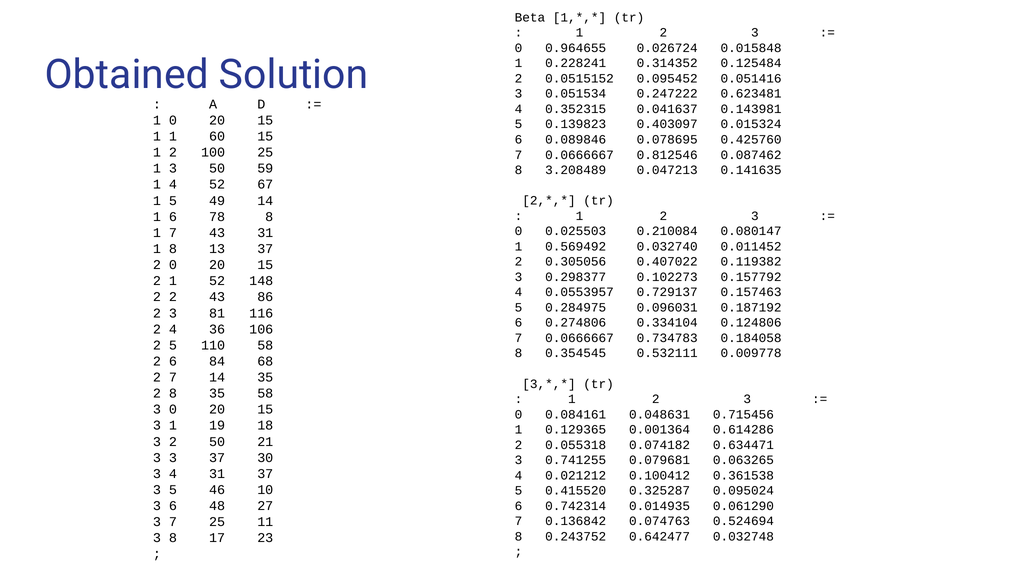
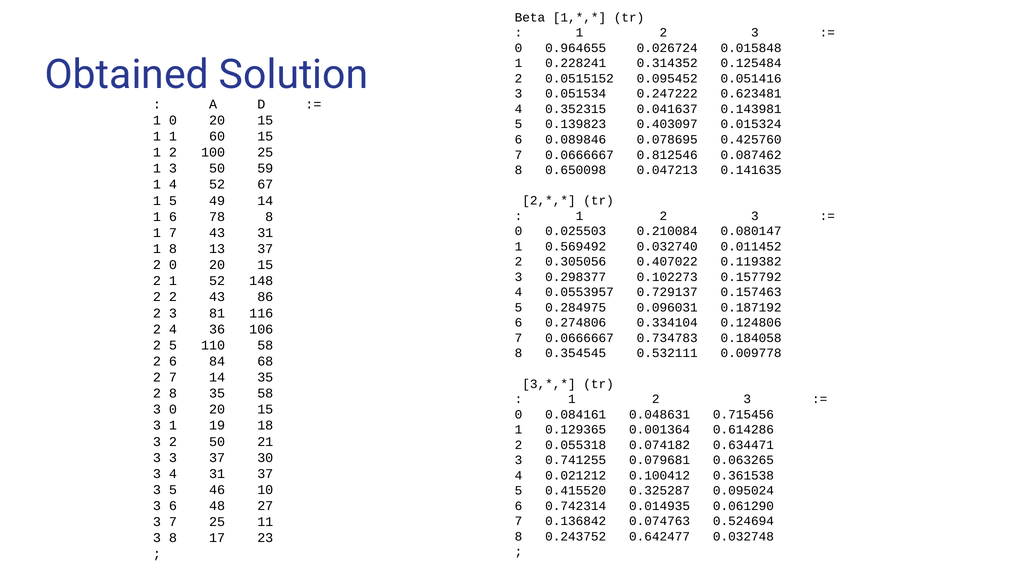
3.208489: 3.208489 -> 0.650098
